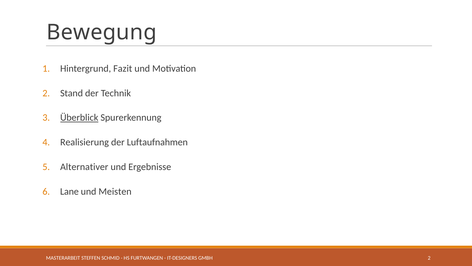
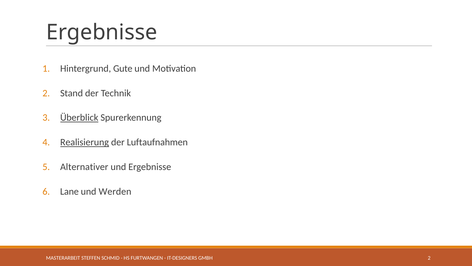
Bewegung at (102, 32): Bewegung -> Ergebnisse
Fazit: Fazit -> Gute
Realisierung underline: none -> present
Meisten: Meisten -> Werden
